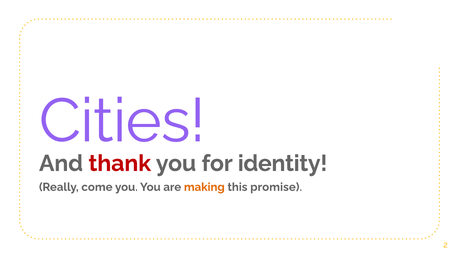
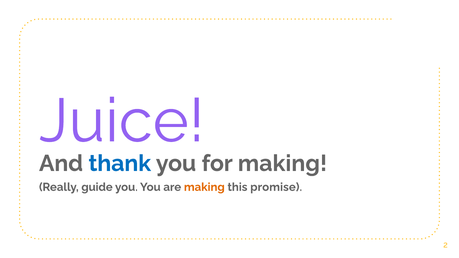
Cities: Cities -> Juice
thank colour: red -> blue
for identity: identity -> making
come: come -> guide
